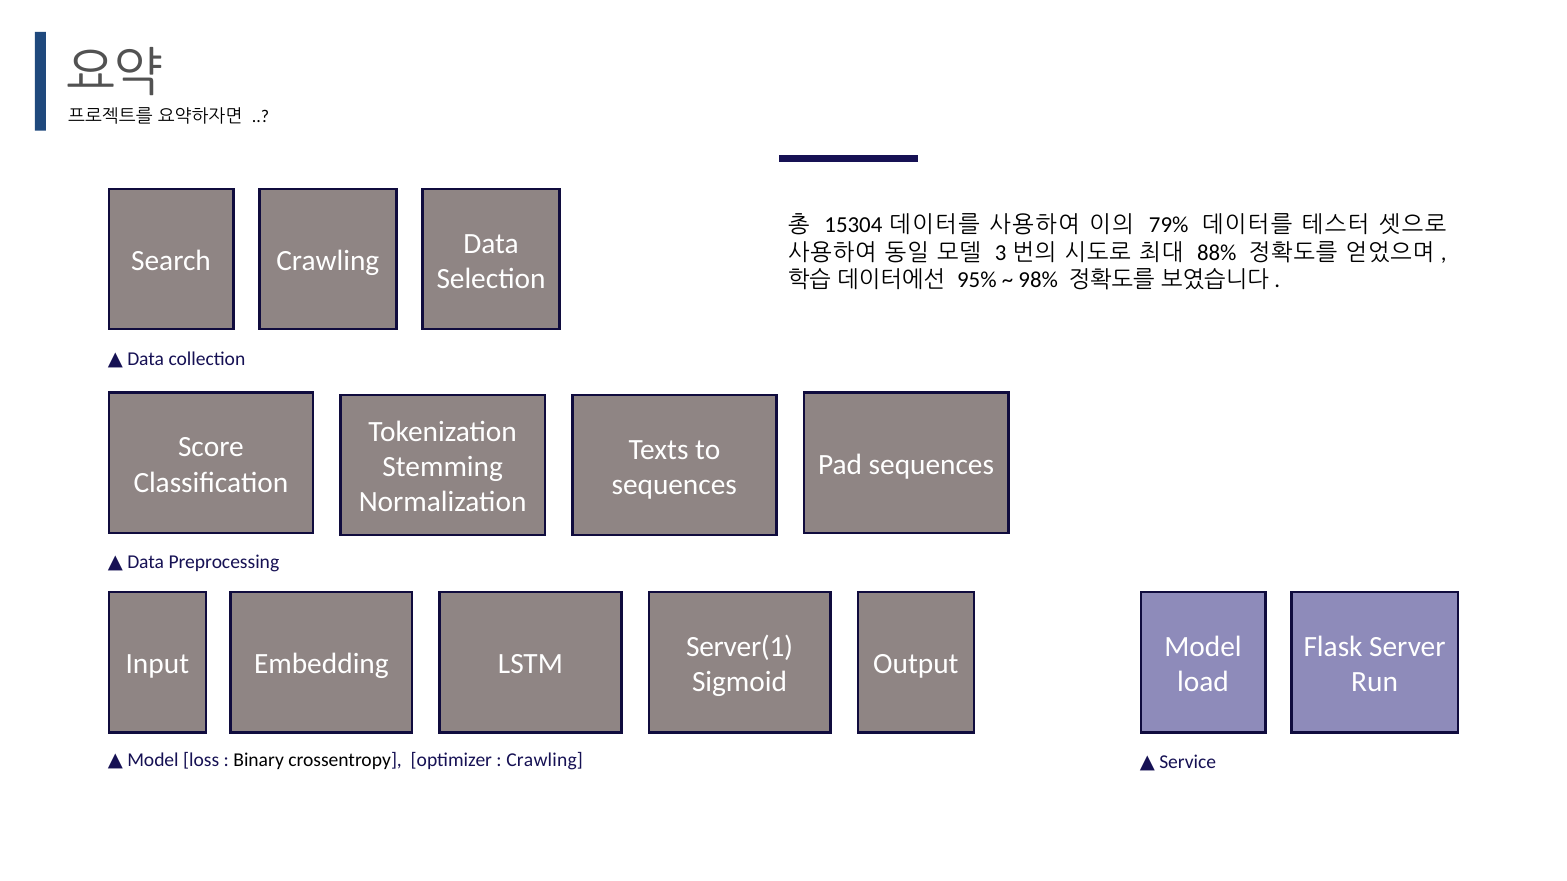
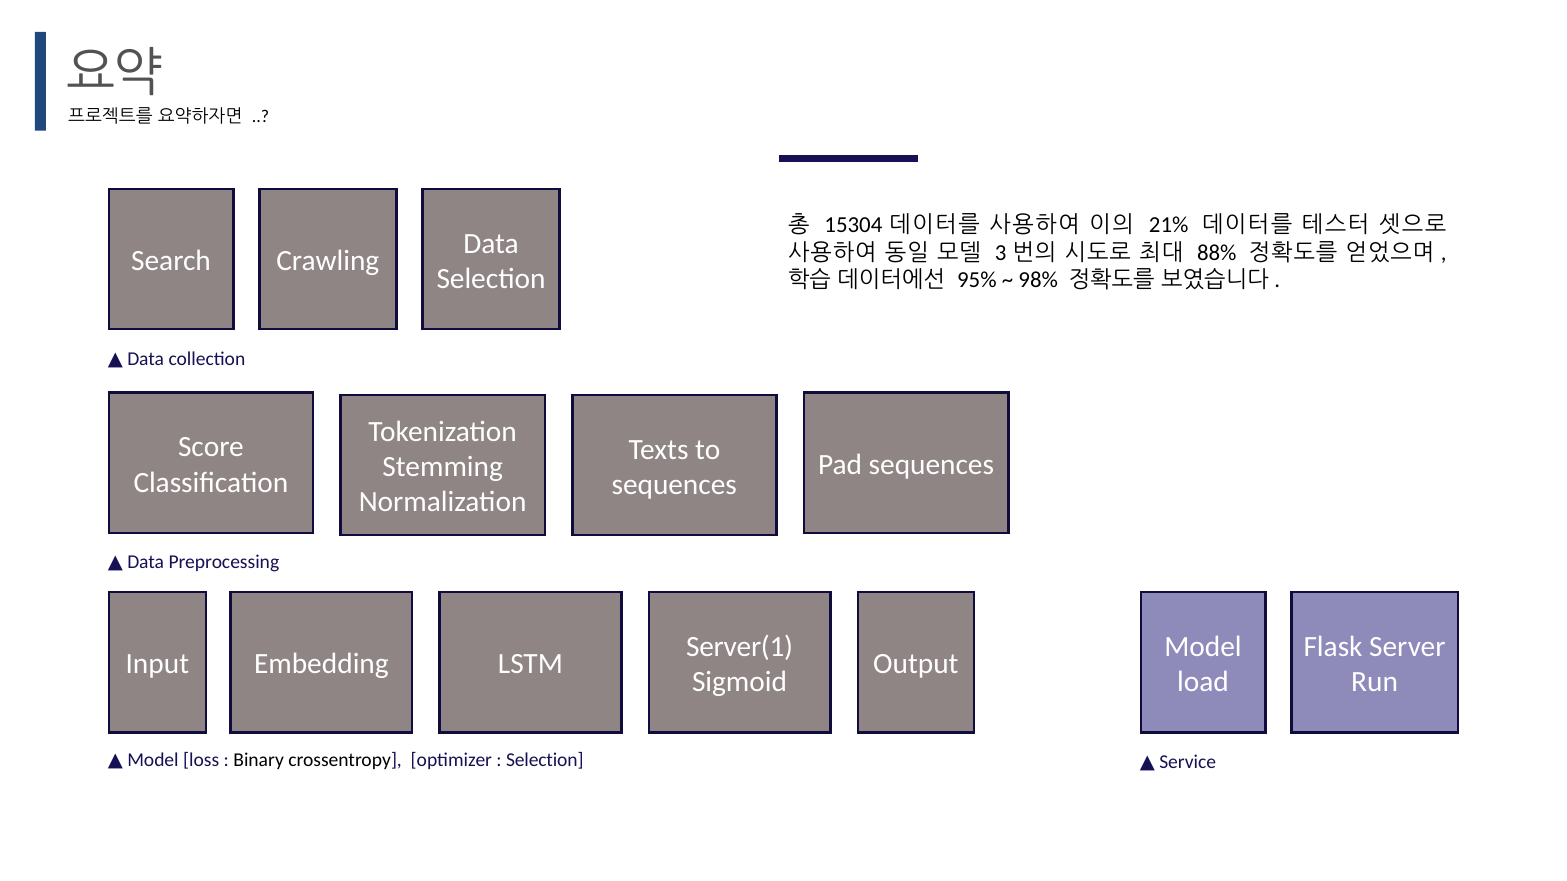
79%: 79% -> 21%
Crawling at (545, 760): Crawling -> Selection
